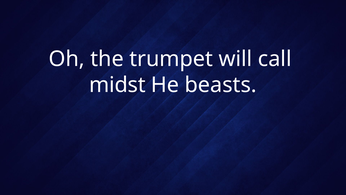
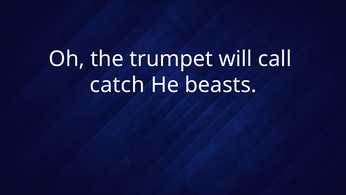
midst: midst -> catch
